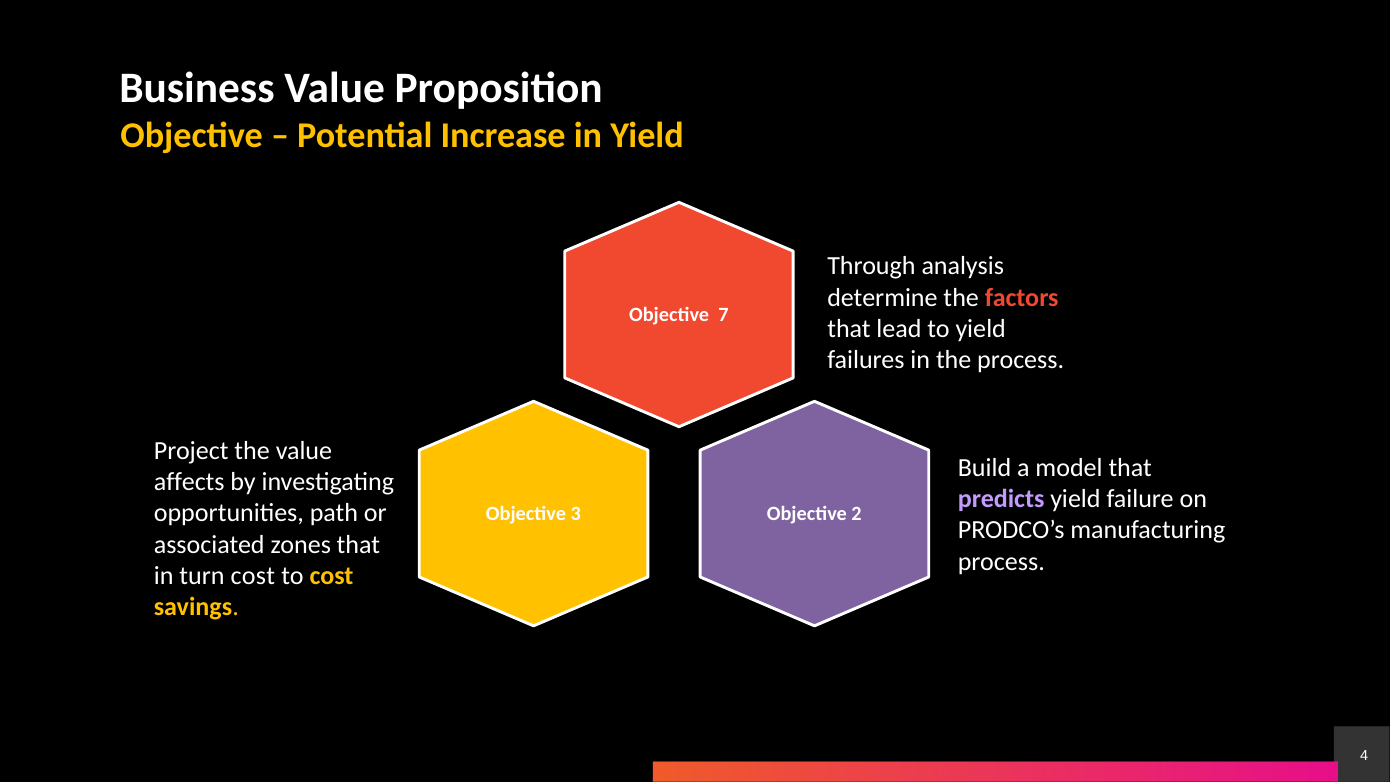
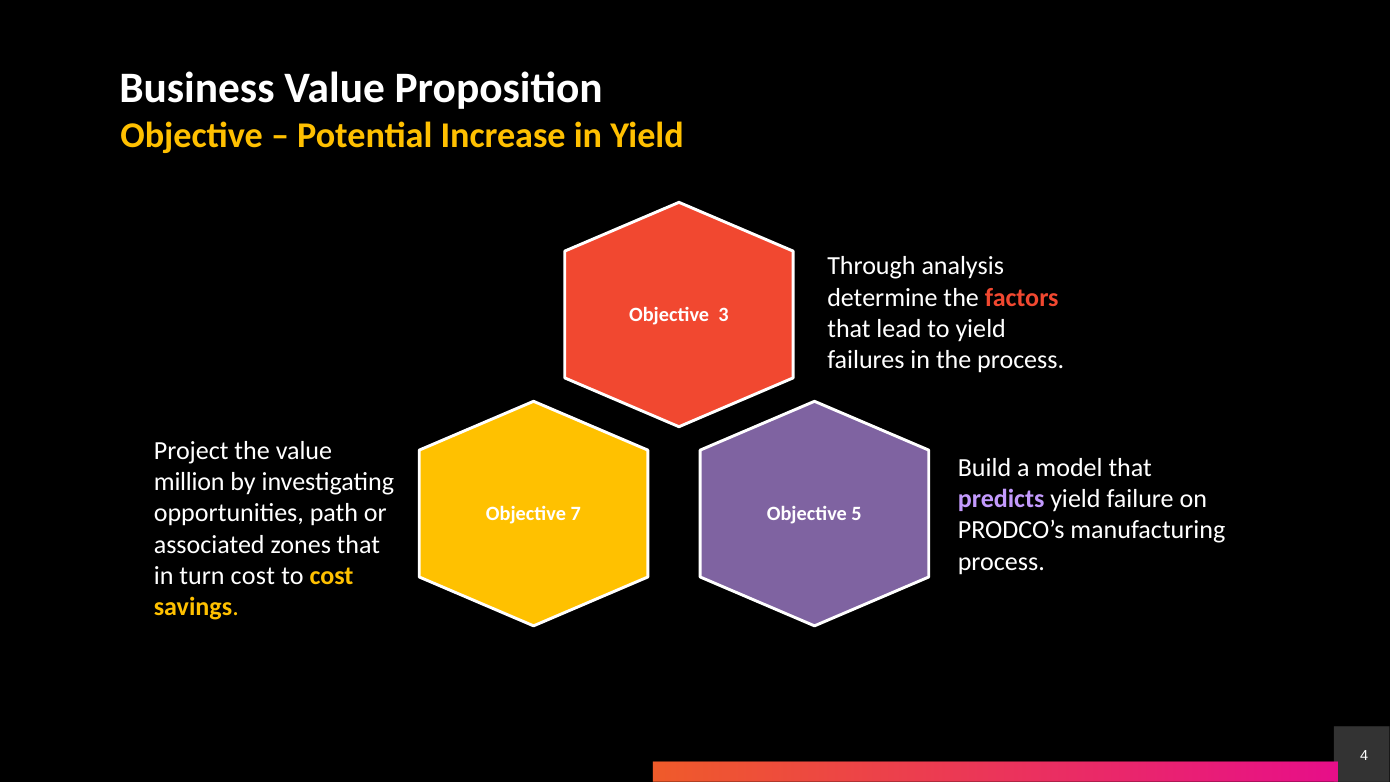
7: 7 -> 3
affects: affects -> million
3: 3 -> 7
2: 2 -> 5
